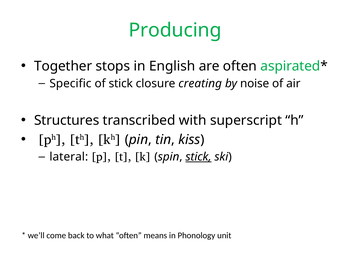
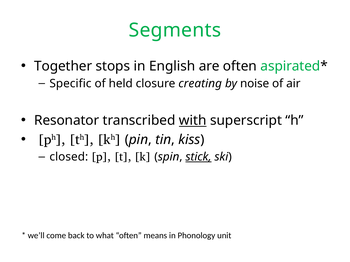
Producing: Producing -> Segments
of stick: stick -> held
Structures: Structures -> Resonator
with underline: none -> present
lateral: lateral -> closed
